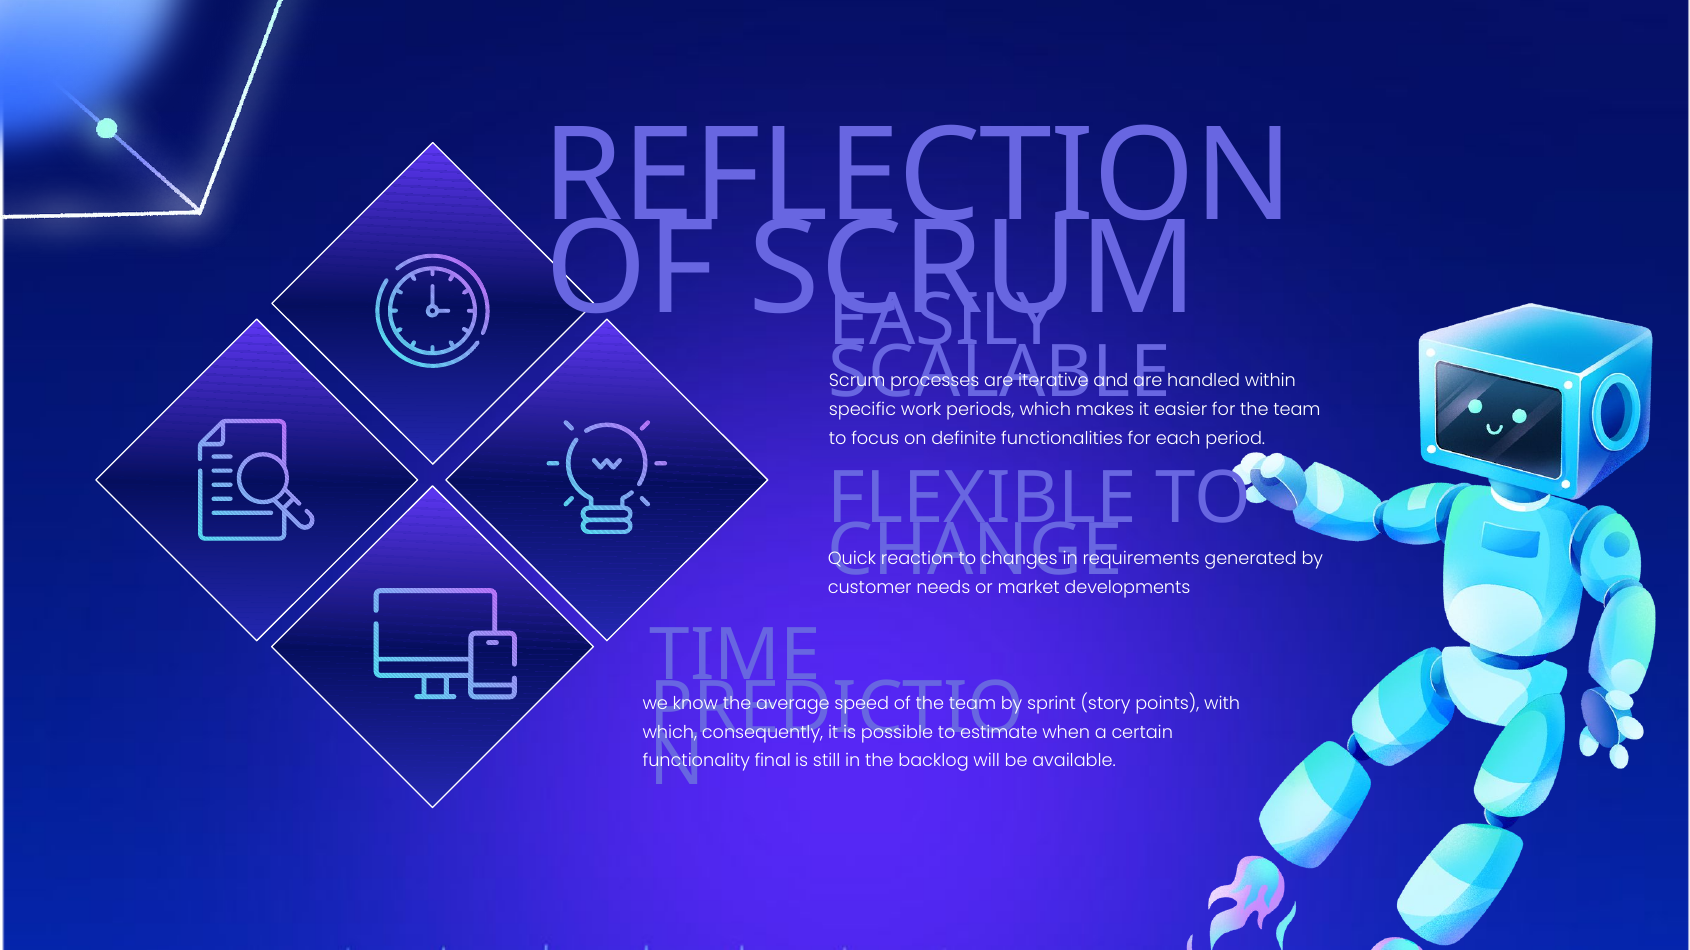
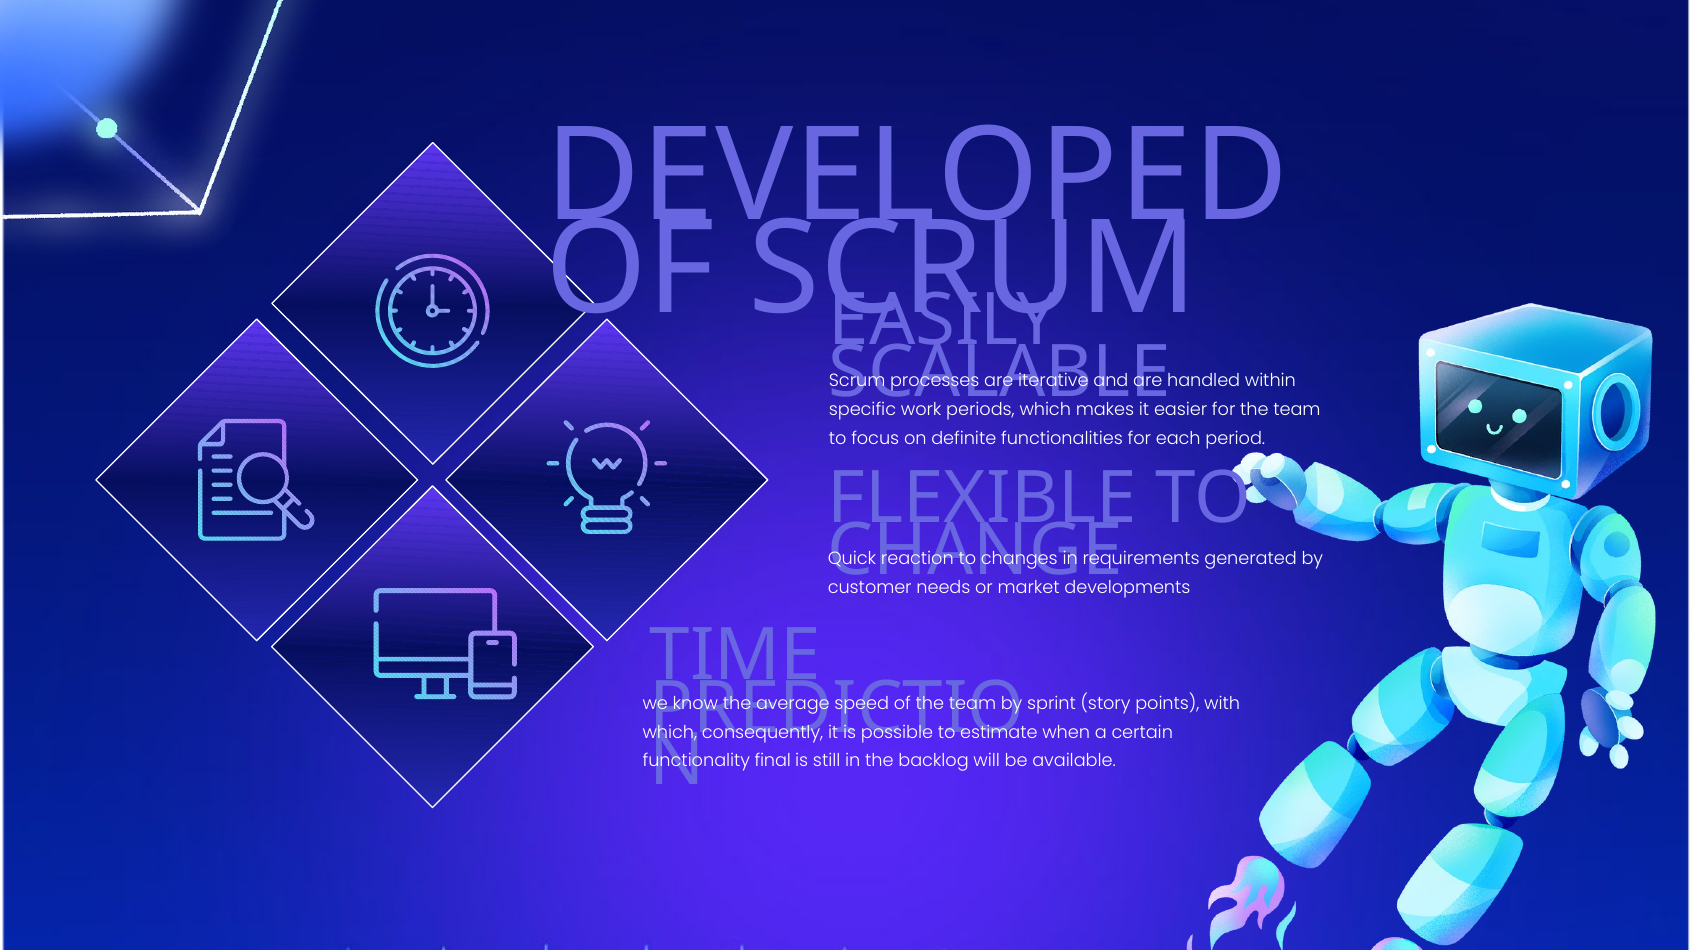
REFLECTION: REFLECTION -> DEVELOPED
